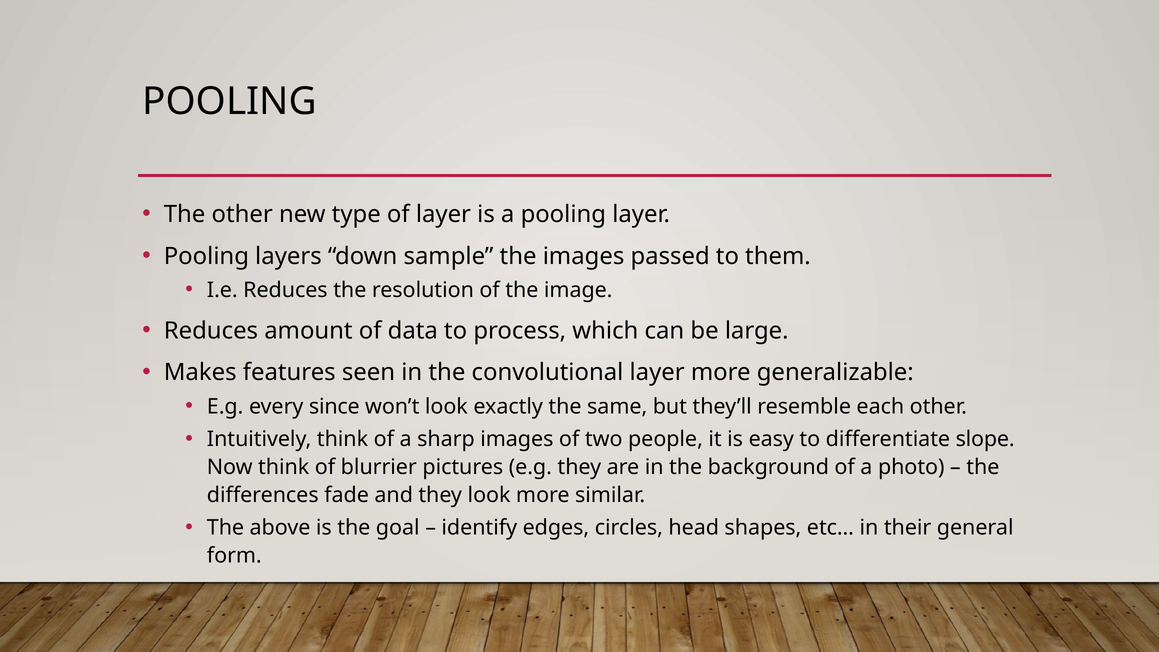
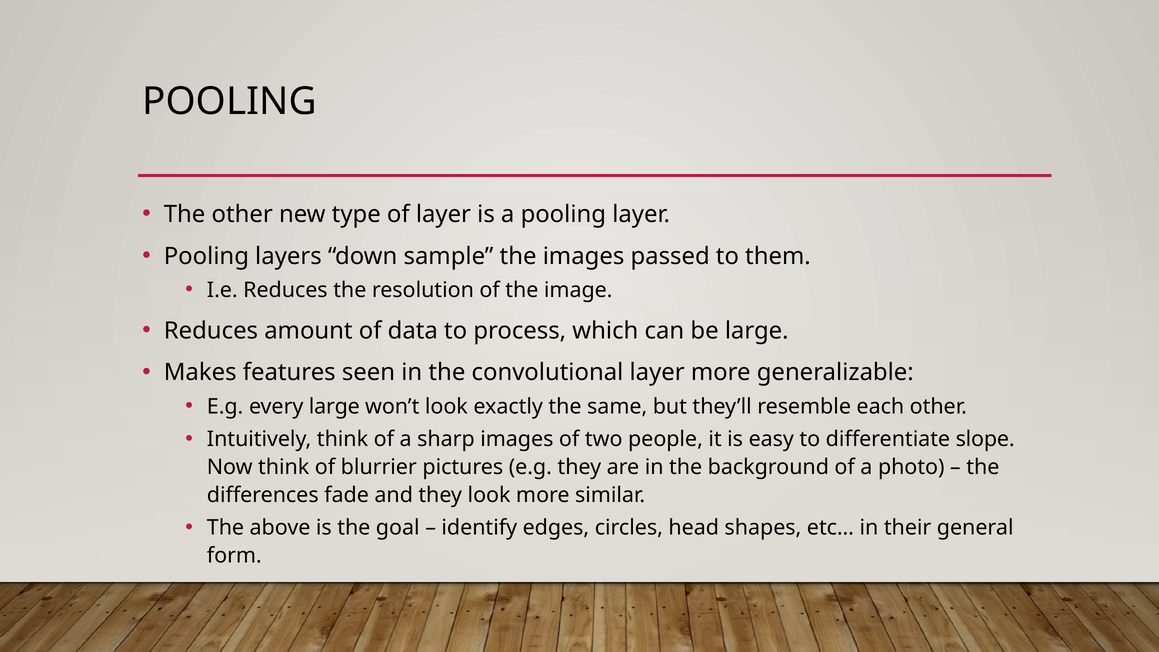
every since: since -> large
